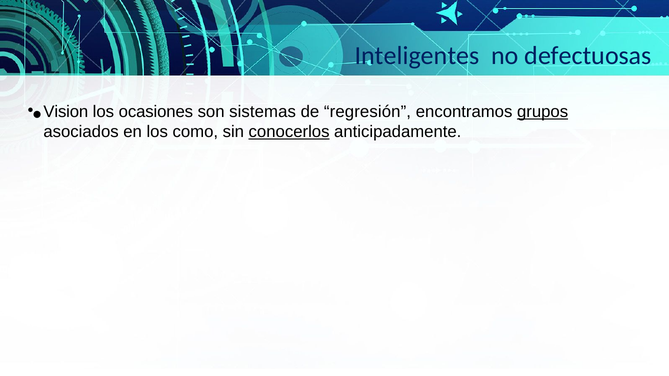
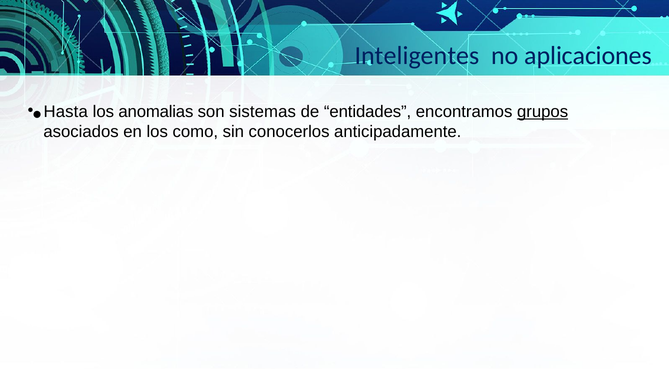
defectuosas: defectuosas -> aplicaciones
Vision: Vision -> Hasta
ocasiones: ocasiones -> anomalias
regresión: regresión -> entidades
conocerlos underline: present -> none
